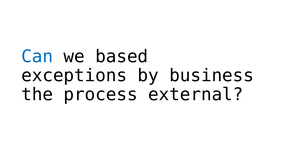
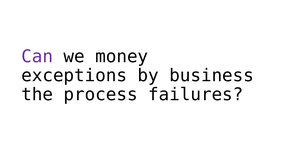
Can colour: blue -> purple
based: based -> money
external: external -> failures
